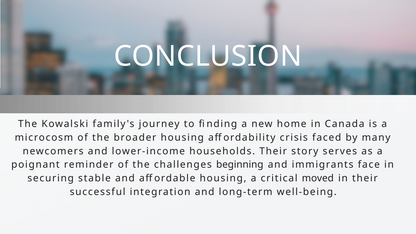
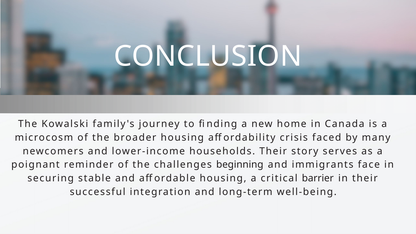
moved: moved -> barrier
